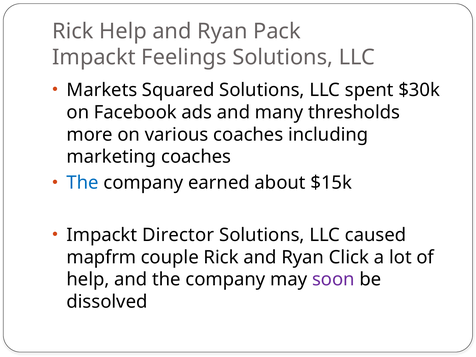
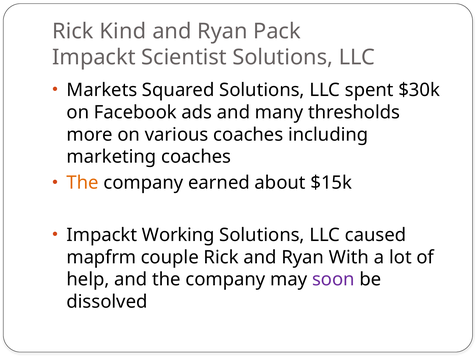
Rick Help: Help -> Kind
Feelings: Feelings -> Scientist
The at (83, 183) colour: blue -> orange
Director: Director -> Working
Click: Click -> With
